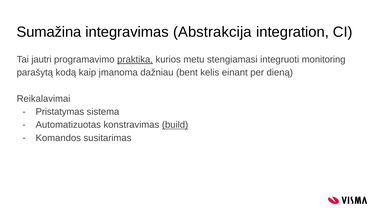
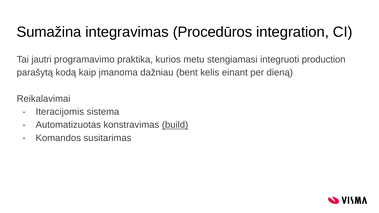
Abstrakcija: Abstrakcija -> Procedūros
praktika underline: present -> none
monitoring: monitoring -> production
Pristatymas: Pristatymas -> Iteracijomis
